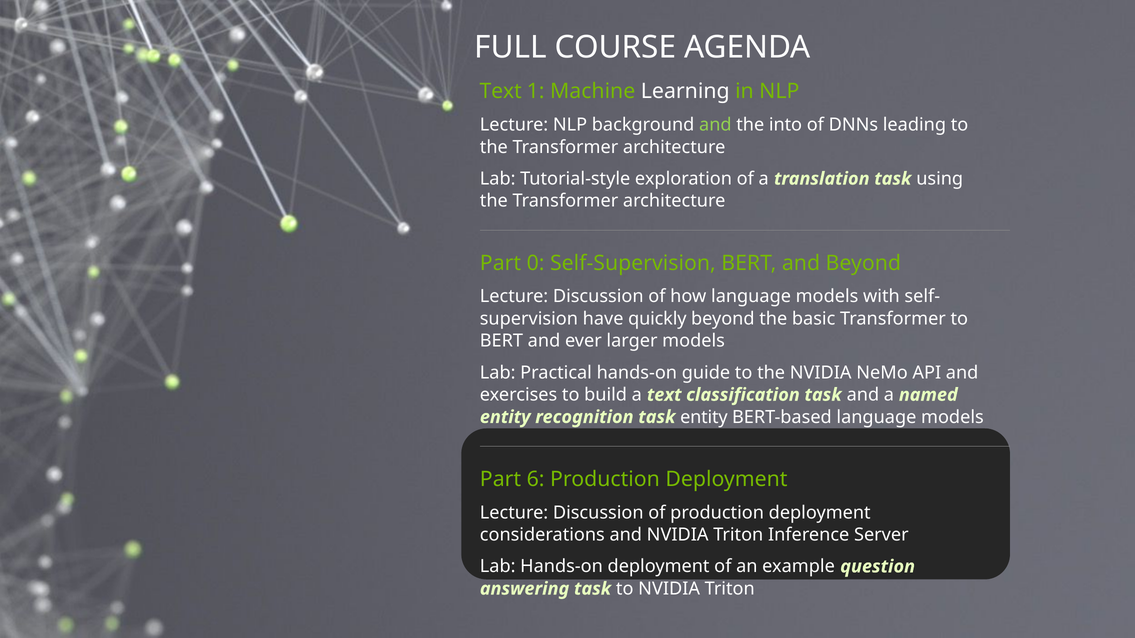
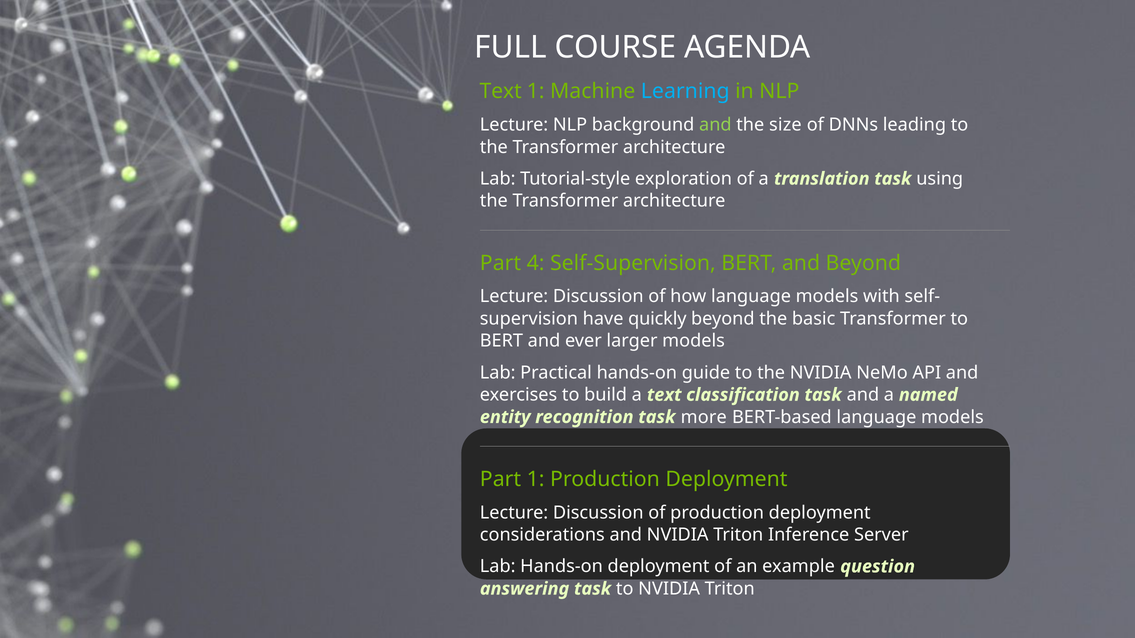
Learning colour: white -> light blue
into: into -> size
0: 0 -> 4
task entity: entity -> more
Part 6: 6 -> 1
